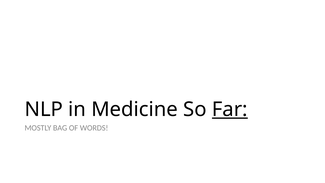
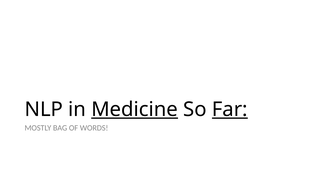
Medicine underline: none -> present
